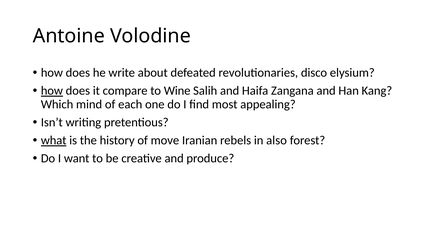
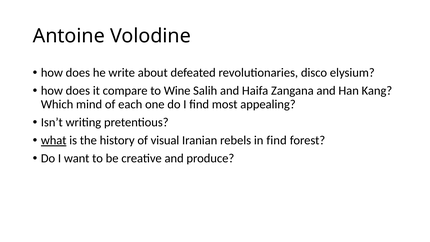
how at (52, 91) underline: present -> none
move: move -> visual
in also: also -> find
